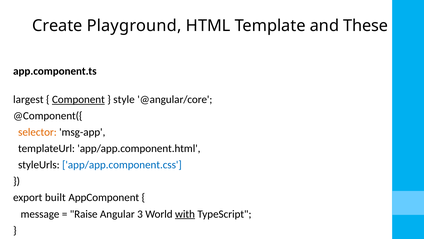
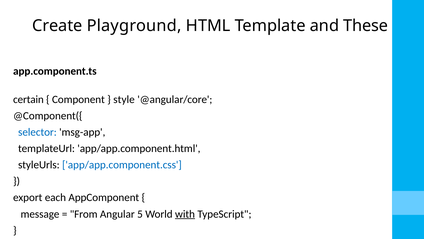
largest: largest -> certain
Component underline: present -> none
selector colour: orange -> blue
built: built -> each
Raise: Raise -> From
3: 3 -> 5
